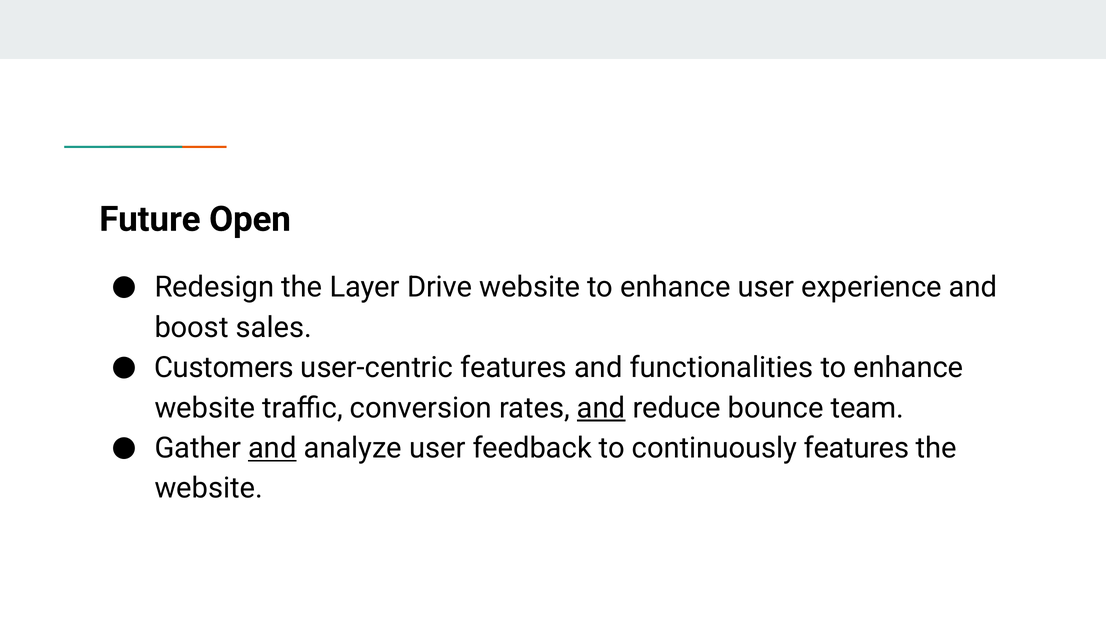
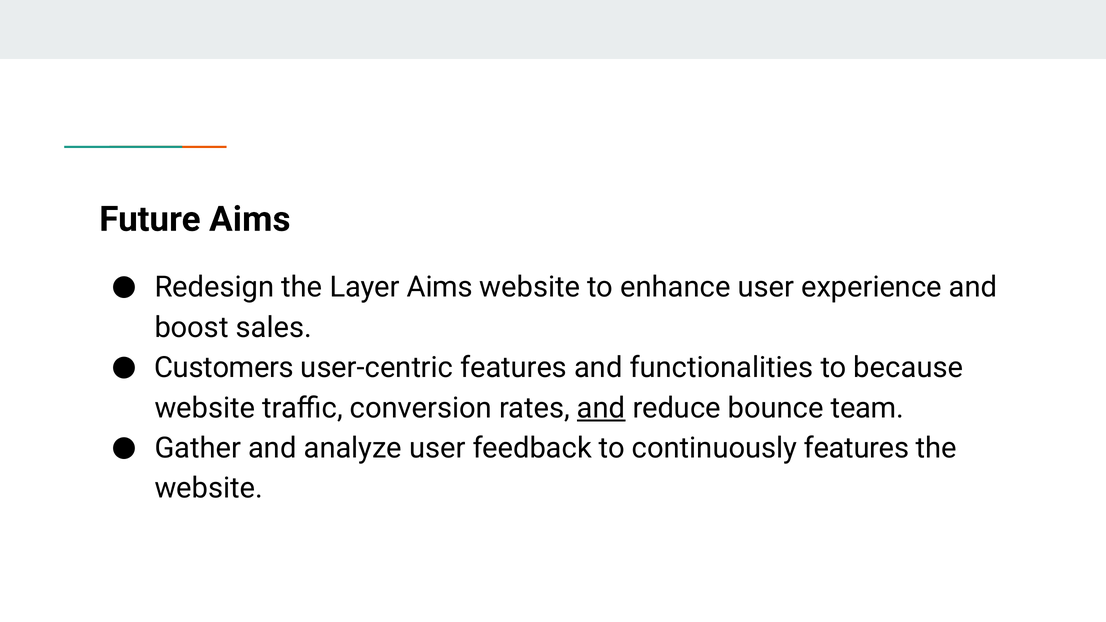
Future Open: Open -> Aims
Layer Drive: Drive -> Aims
functionalities to enhance: enhance -> because
and at (272, 448) underline: present -> none
